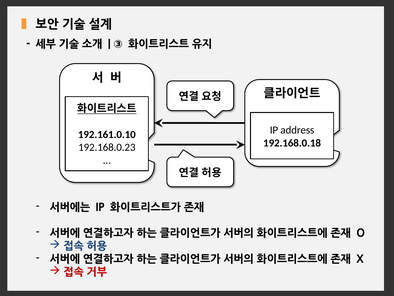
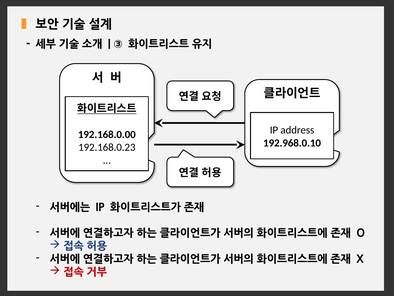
192.161.0.10: 192.161.0.10 -> 192.168.0.00
192.168.0.18: 192.168.0.18 -> 192.968.0.10
